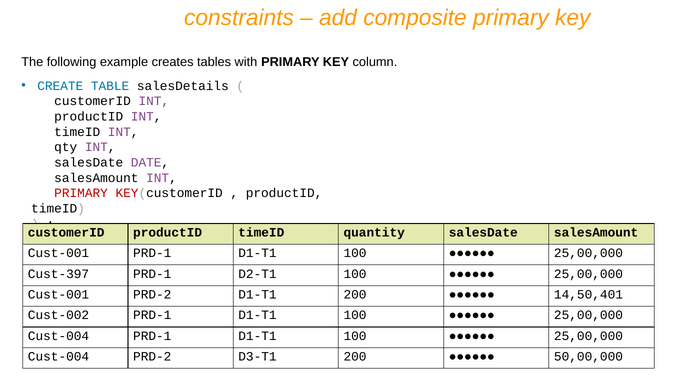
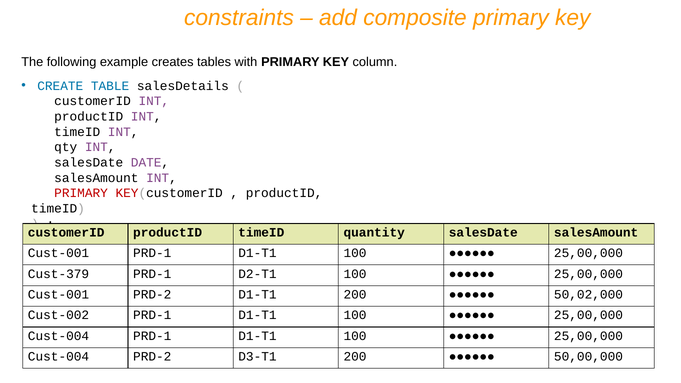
Cust-397: Cust-397 -> Cust-379
14,50,401: 14,50,401 -> 50,02,000
